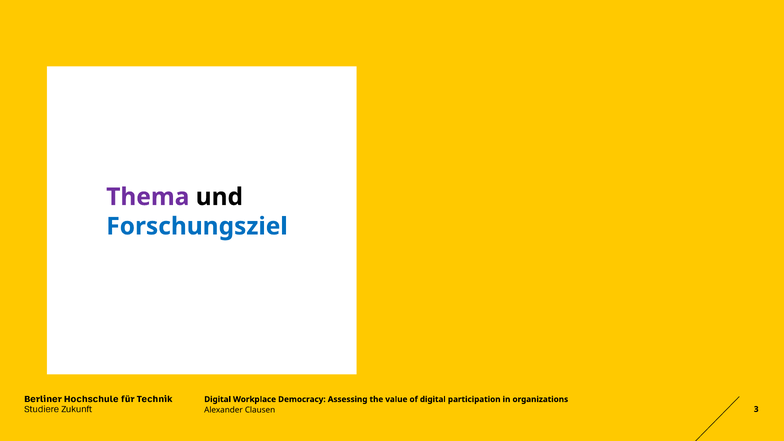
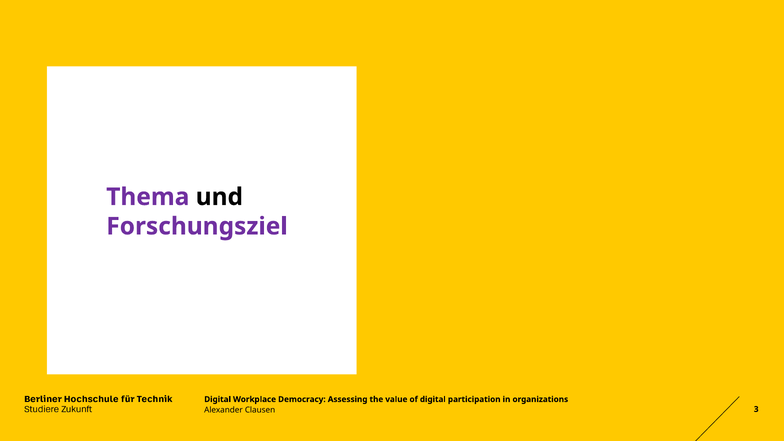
Forschungsziel colour: blue -> purple
